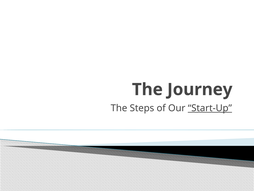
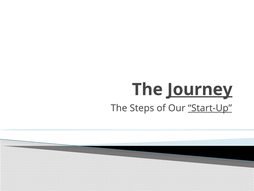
Journey underline: none -> present
